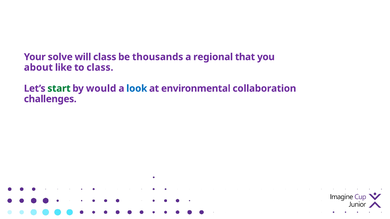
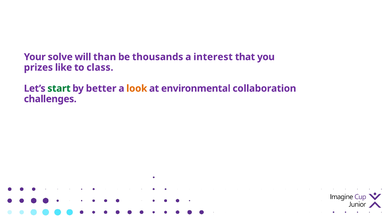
will class: class -> than
regional: regional -> interest
about: about -> prizes
would: would -> better
look colour: blue -> orange
